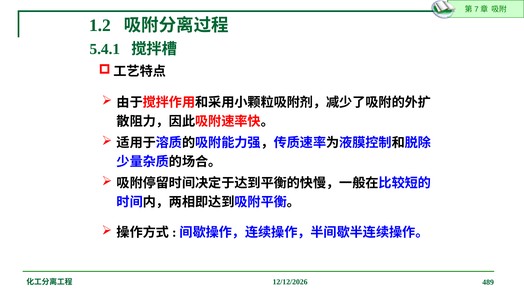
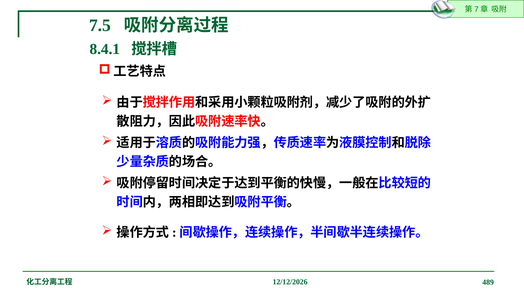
1.2: 1.2 -> 7.5
5.4.1: 5.4.1 -> 8.4.1
